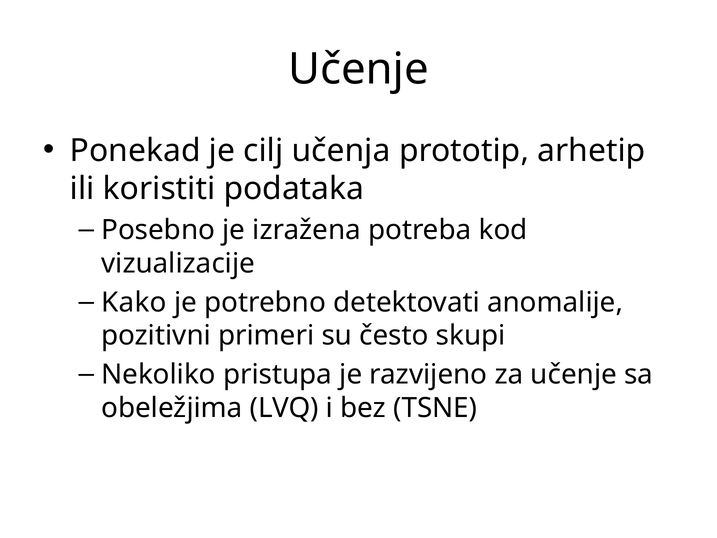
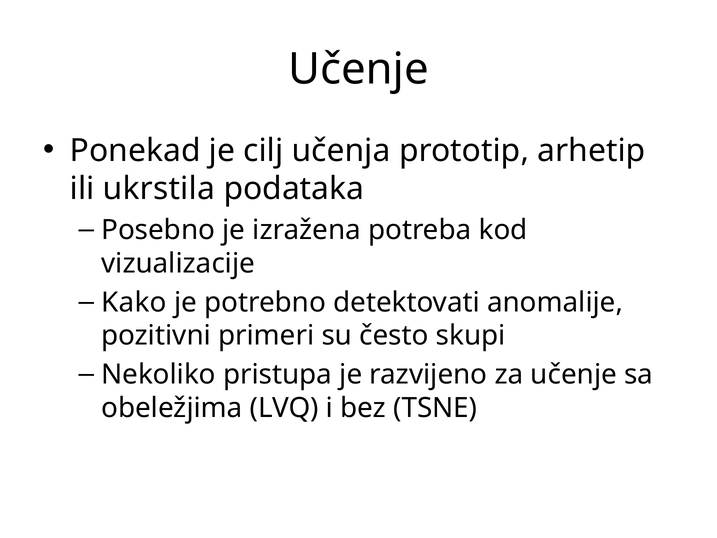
koristiti: koristiti -> ukrstila
